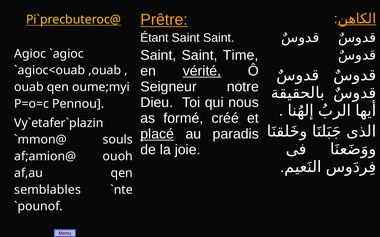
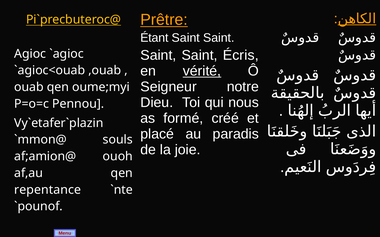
Time: Time -> Écris
placé underline: present -> none
semblables: semblables -> repentance
